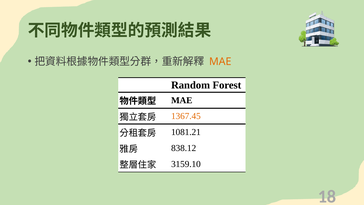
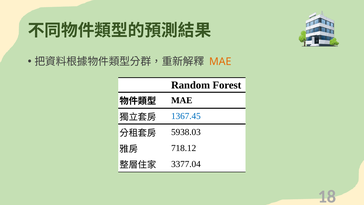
1367.45 colour: orange -> blue
1081.21: 1081.21 -> 5938.03
838.12: 838.12 -> 718.12
3159.10: 3159.10 -> 3377.04
